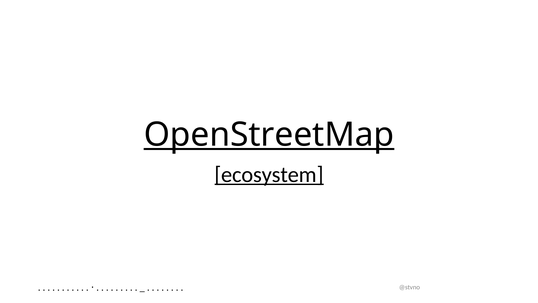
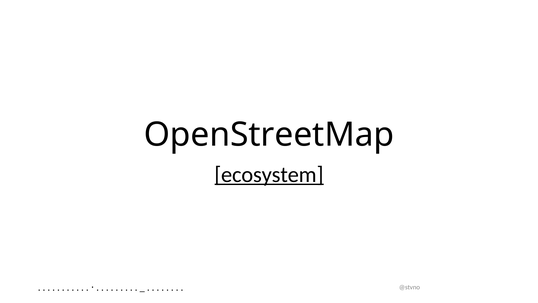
OpenStreetMap underline: present -> none
